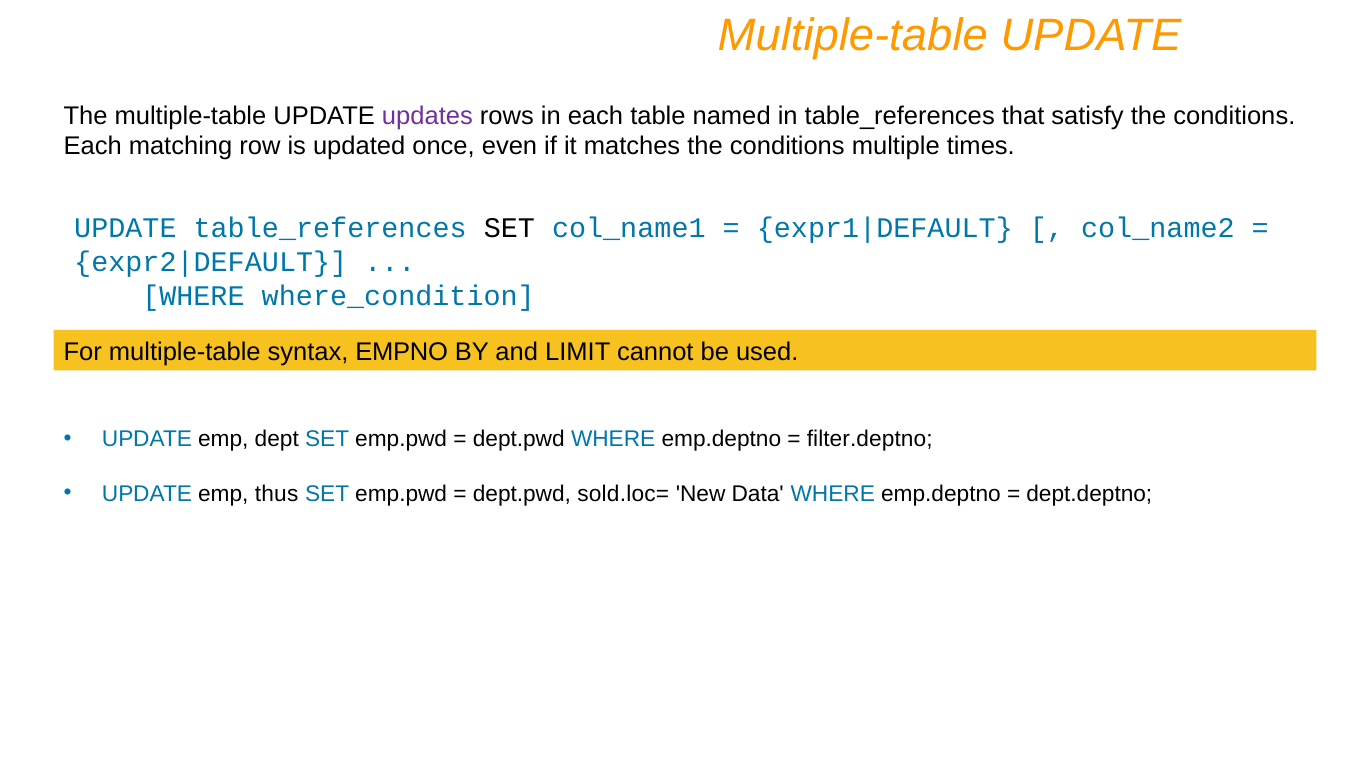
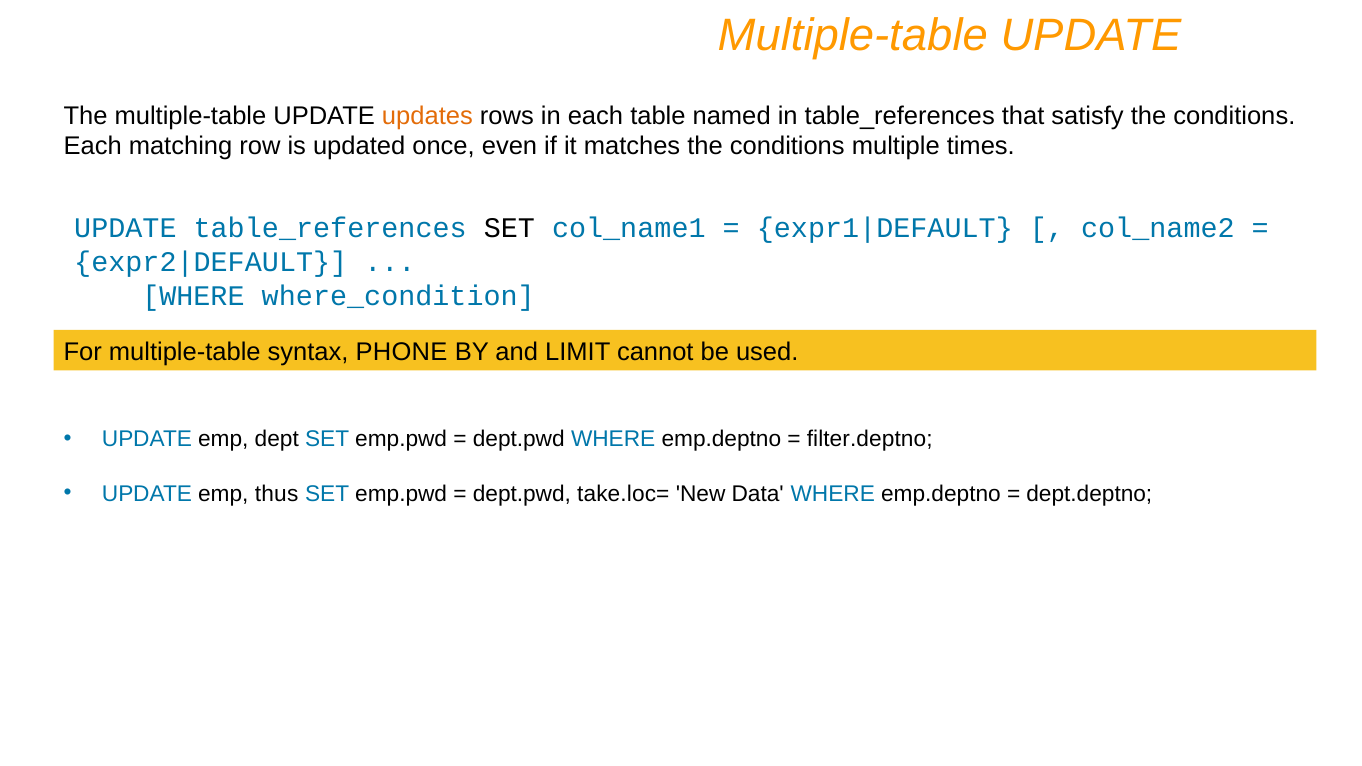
updates colour: purple -> orange
EMPNO: EMPNO -> PHONE
sold.loc=: sold.loc= -> take.loc=
